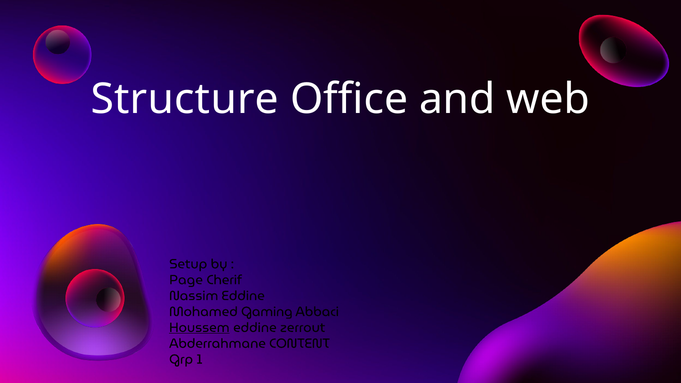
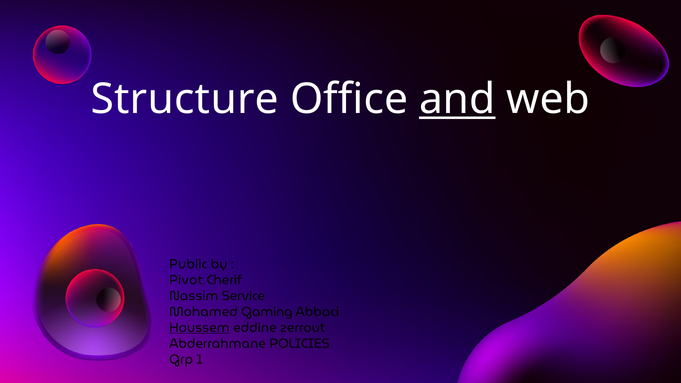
and underline: none -> present
Setup: Setup -> Public
Page: Page -> Pivot
Nassim Eddine: Eddine -> Service
CONTENT: CONTENT -> POLICIES
